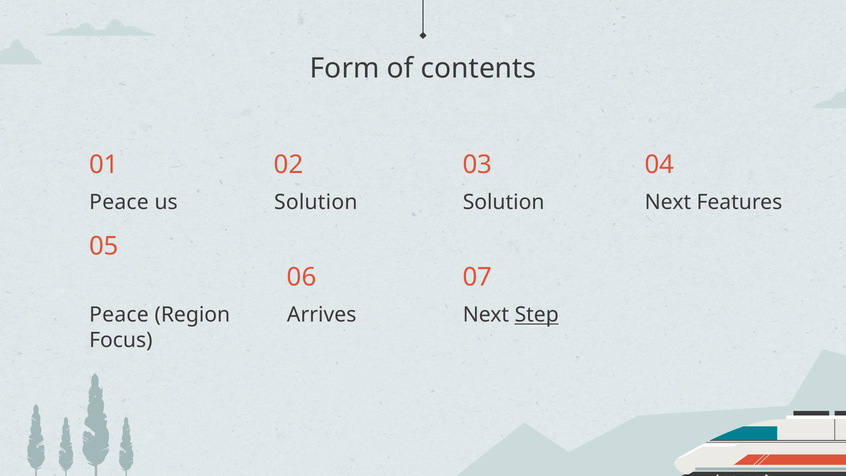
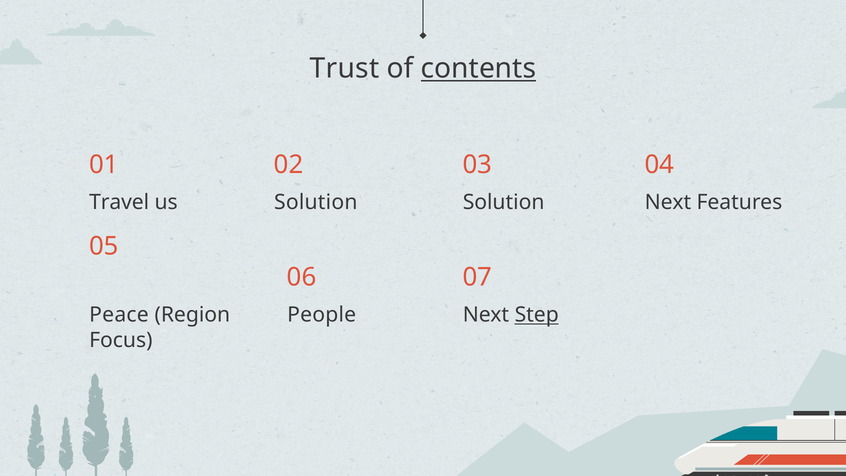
Form: Form -> Trust
contents underline: none -> present
Peace at (119, 202): Peace -> Travel
Arrives: Arrives -> People
